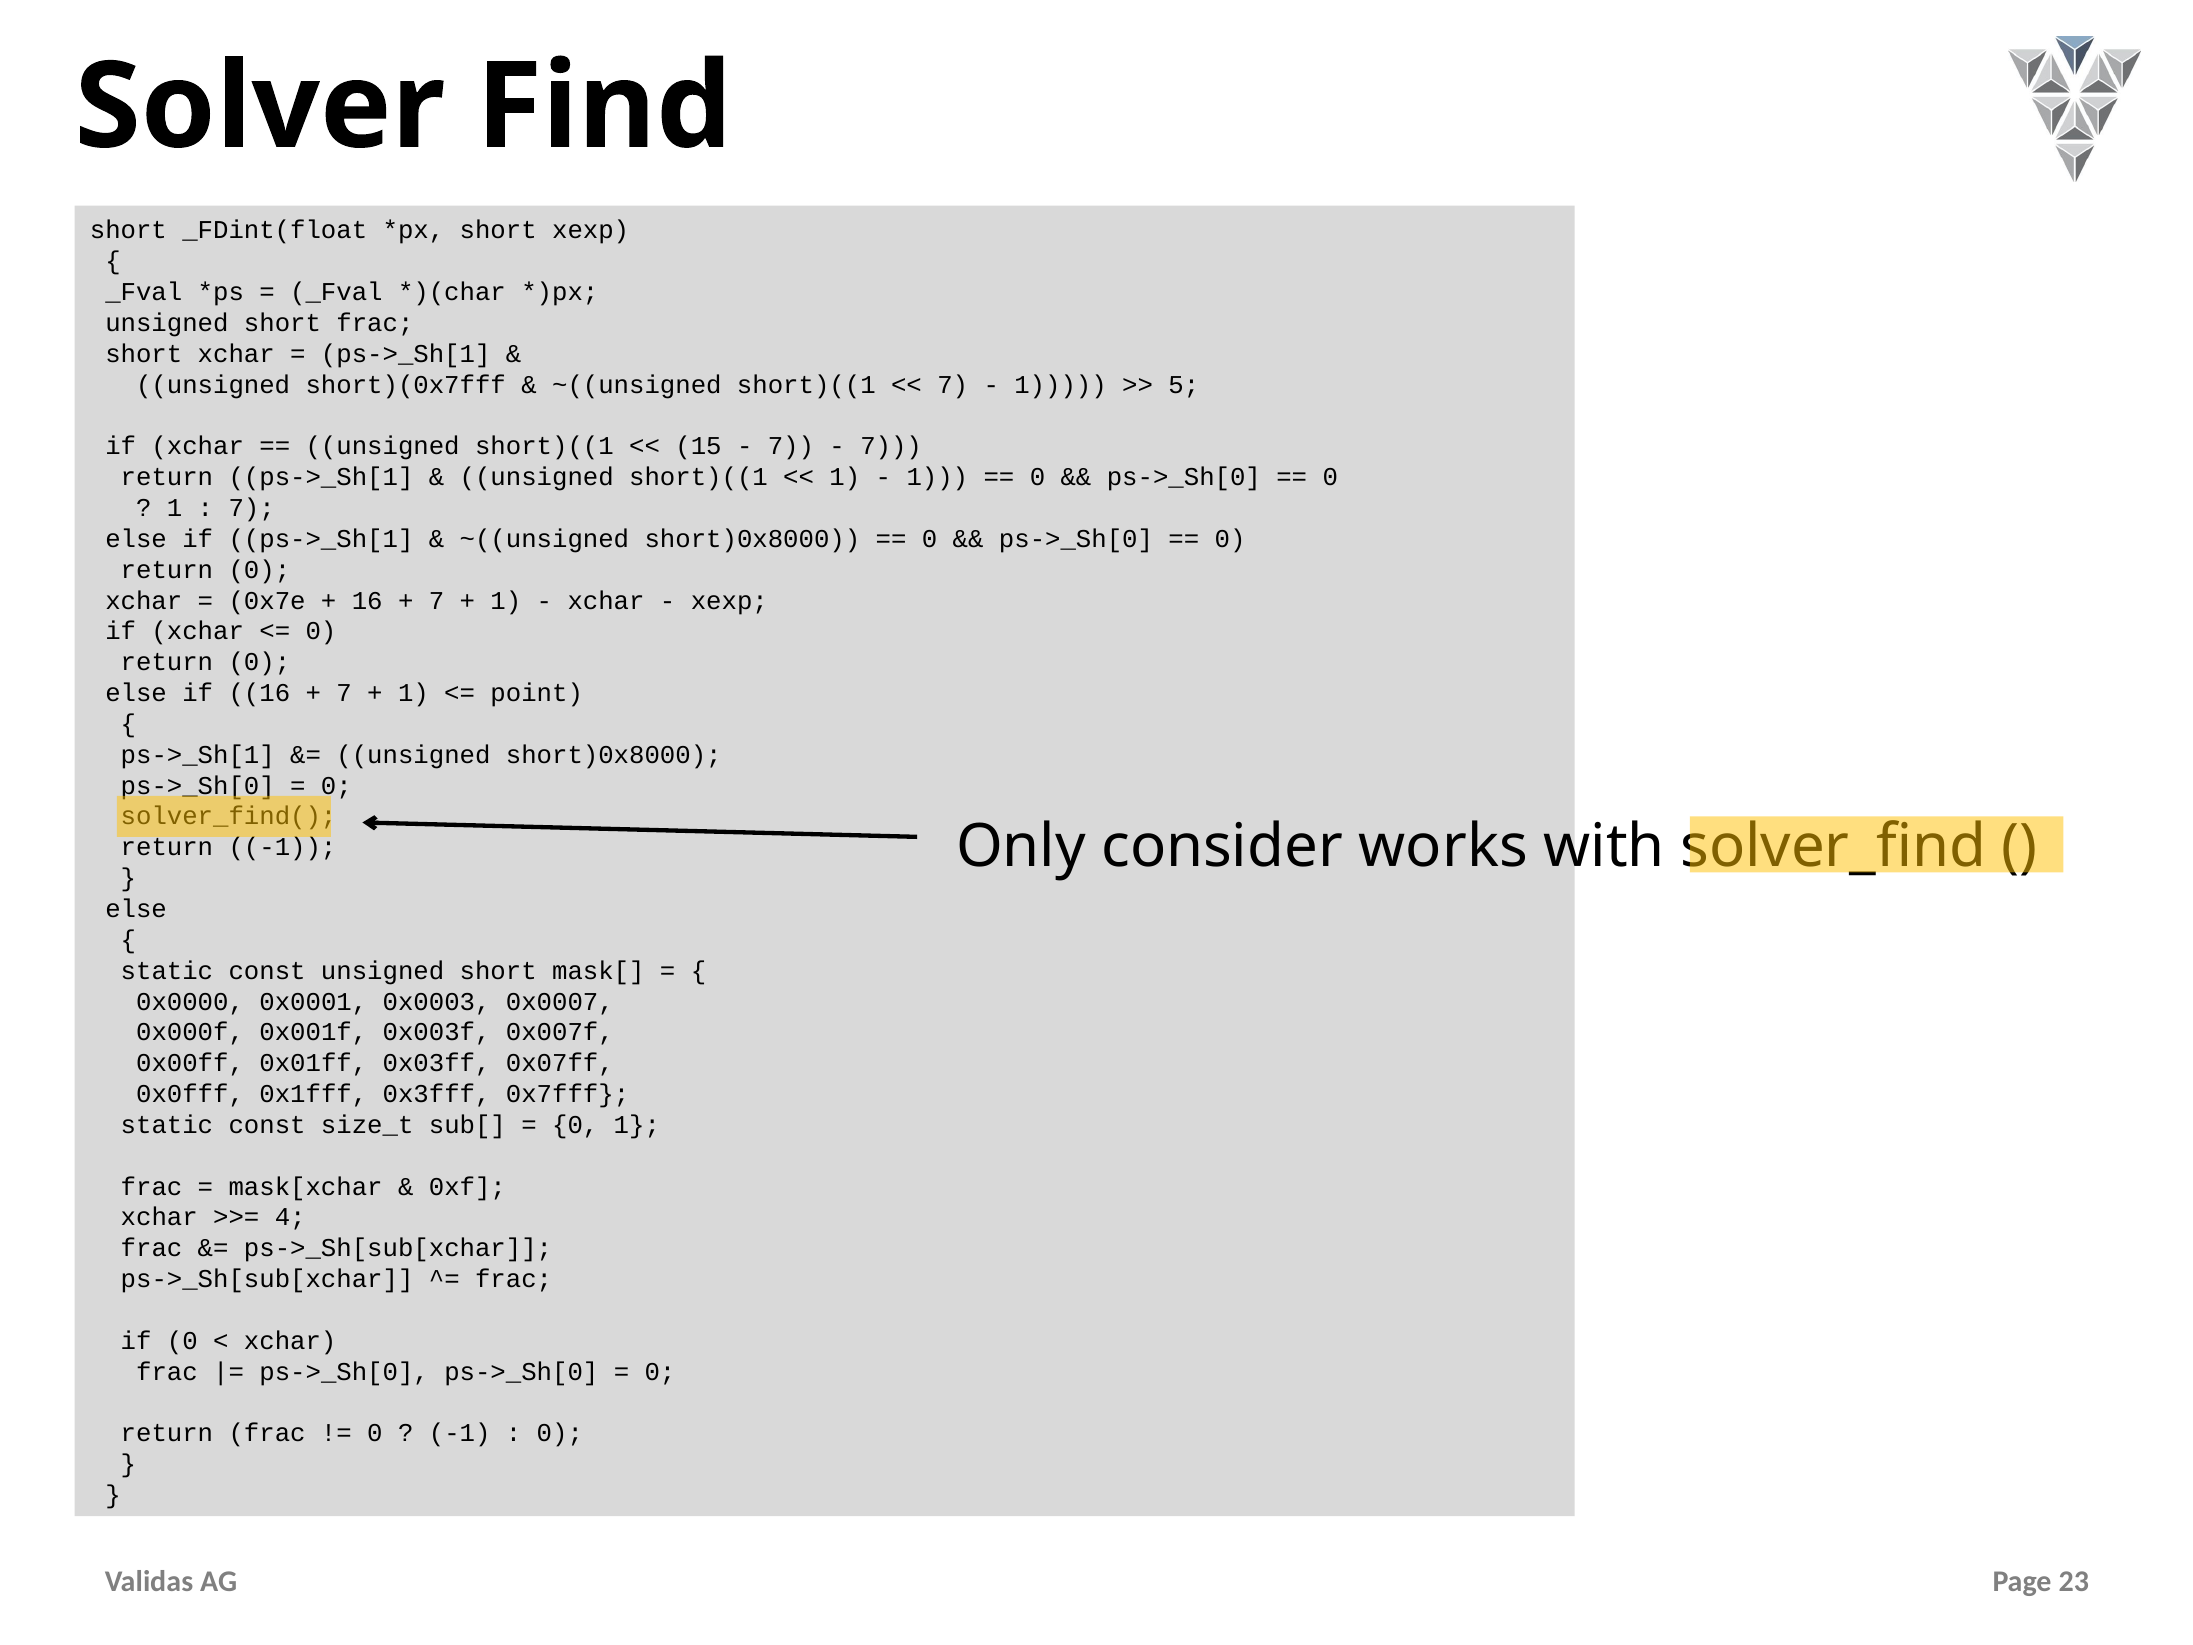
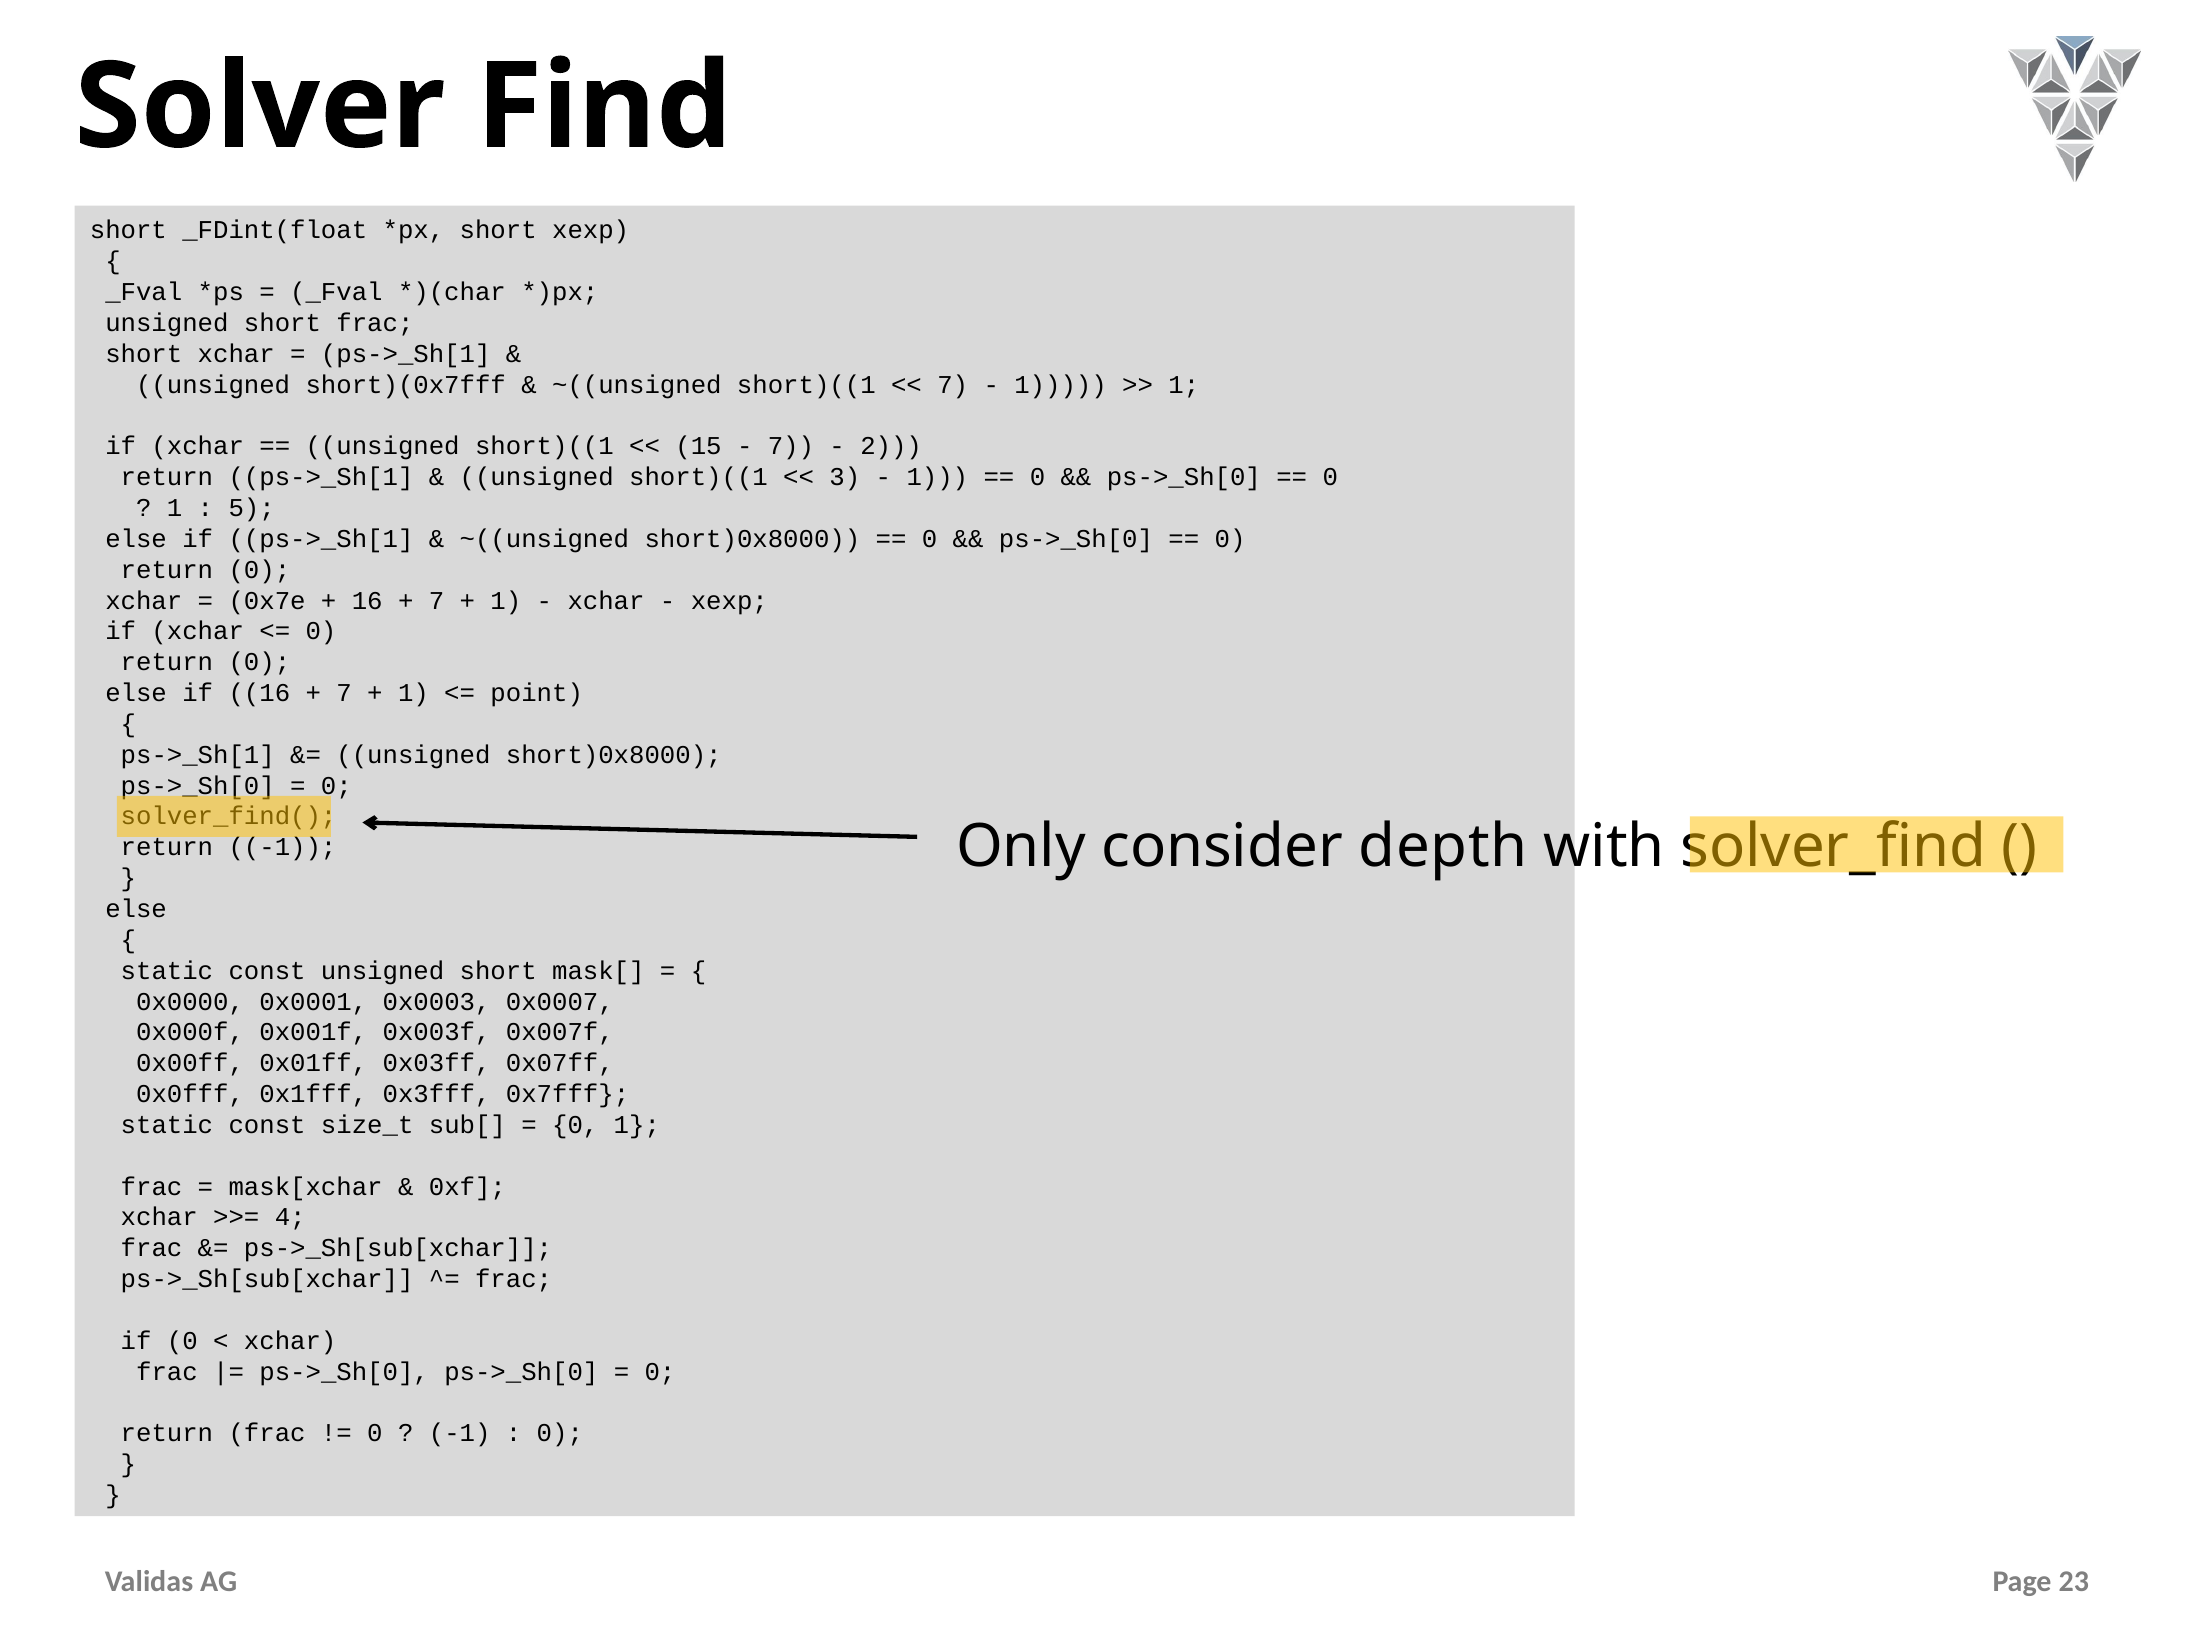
5 at (1184, 385): 5 -> 1
7 at (891, 446): 7 -> 2
1 at (845, 477): 1 -> 3
7 at (252, 508): 7 -> 5
works: works -> depth
